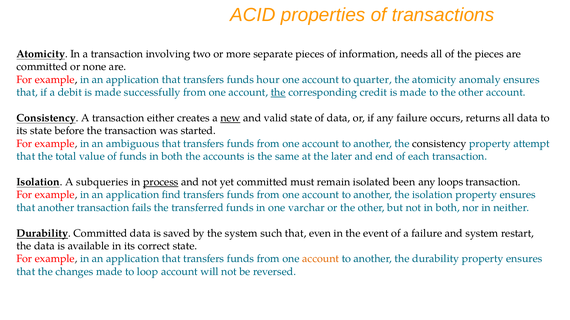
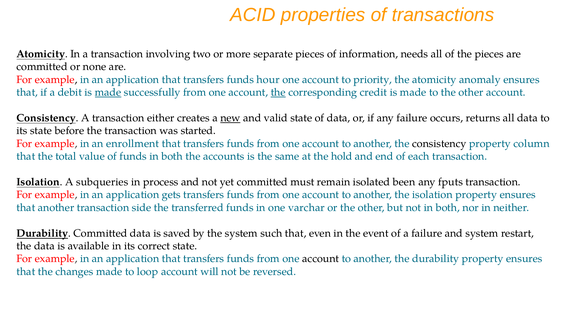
quarter: quarter -> priority
made at (108, 93) underline: none -> present
ambiguous: ambiguous -> enrollment
attempt: attempt -> column
later: later -> hold
process underline: present -> none
loops: loops -> fputs
find: find -> gets
fails: fails -> side
account at (321, 259) colour: orange -> black
